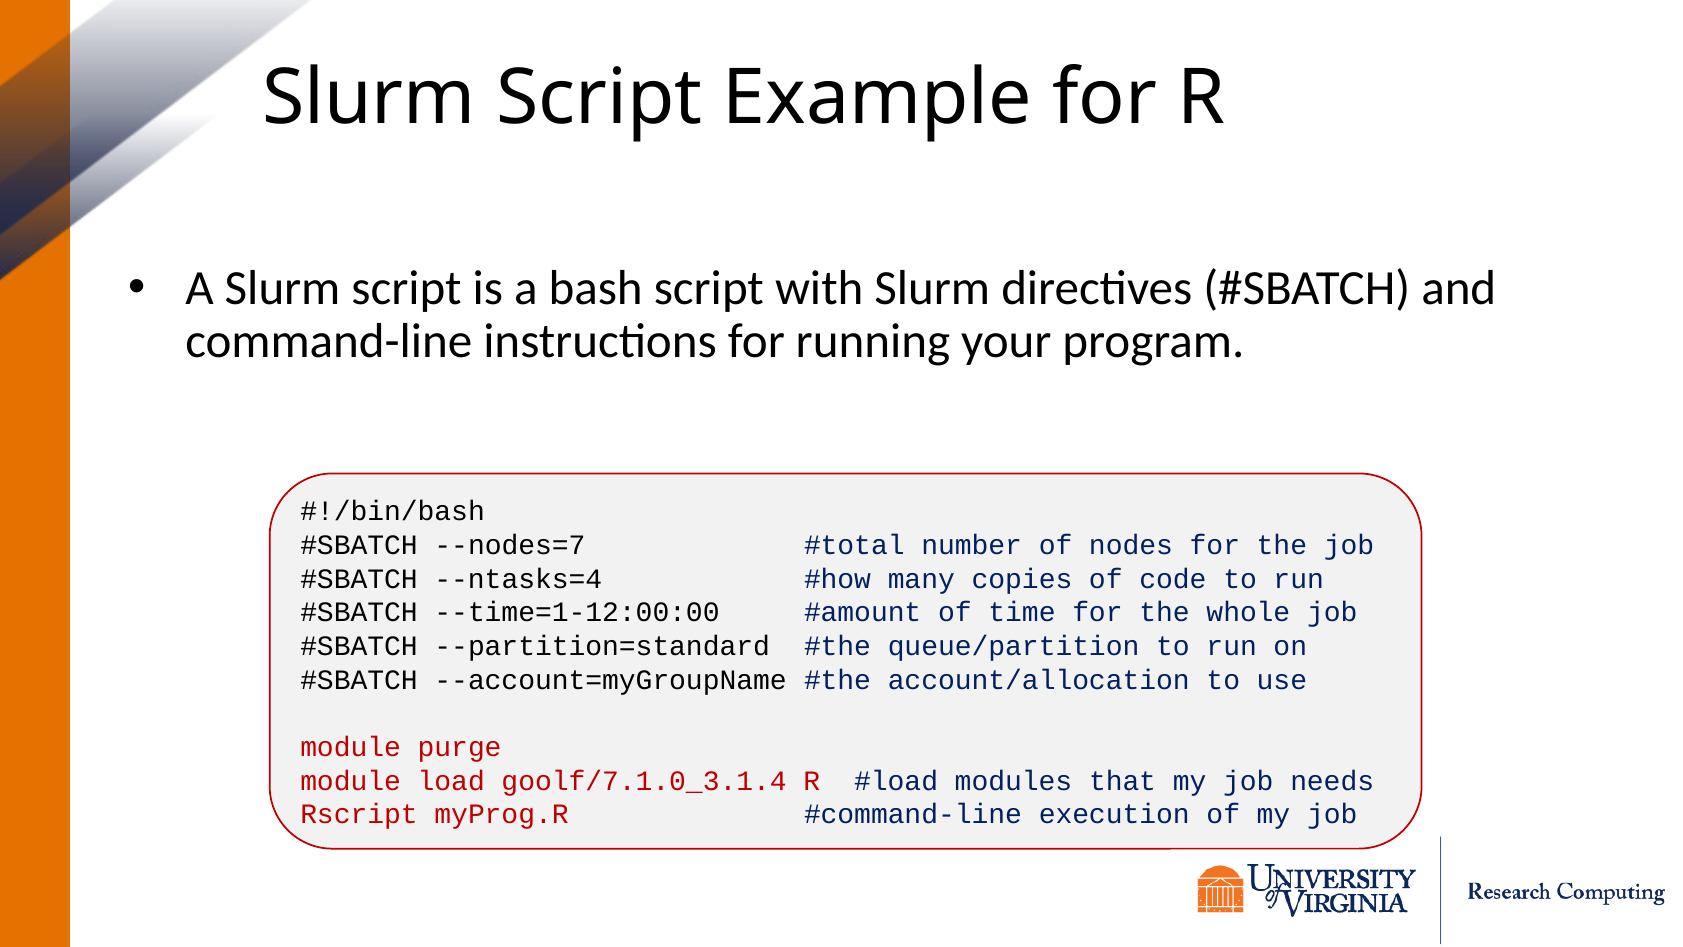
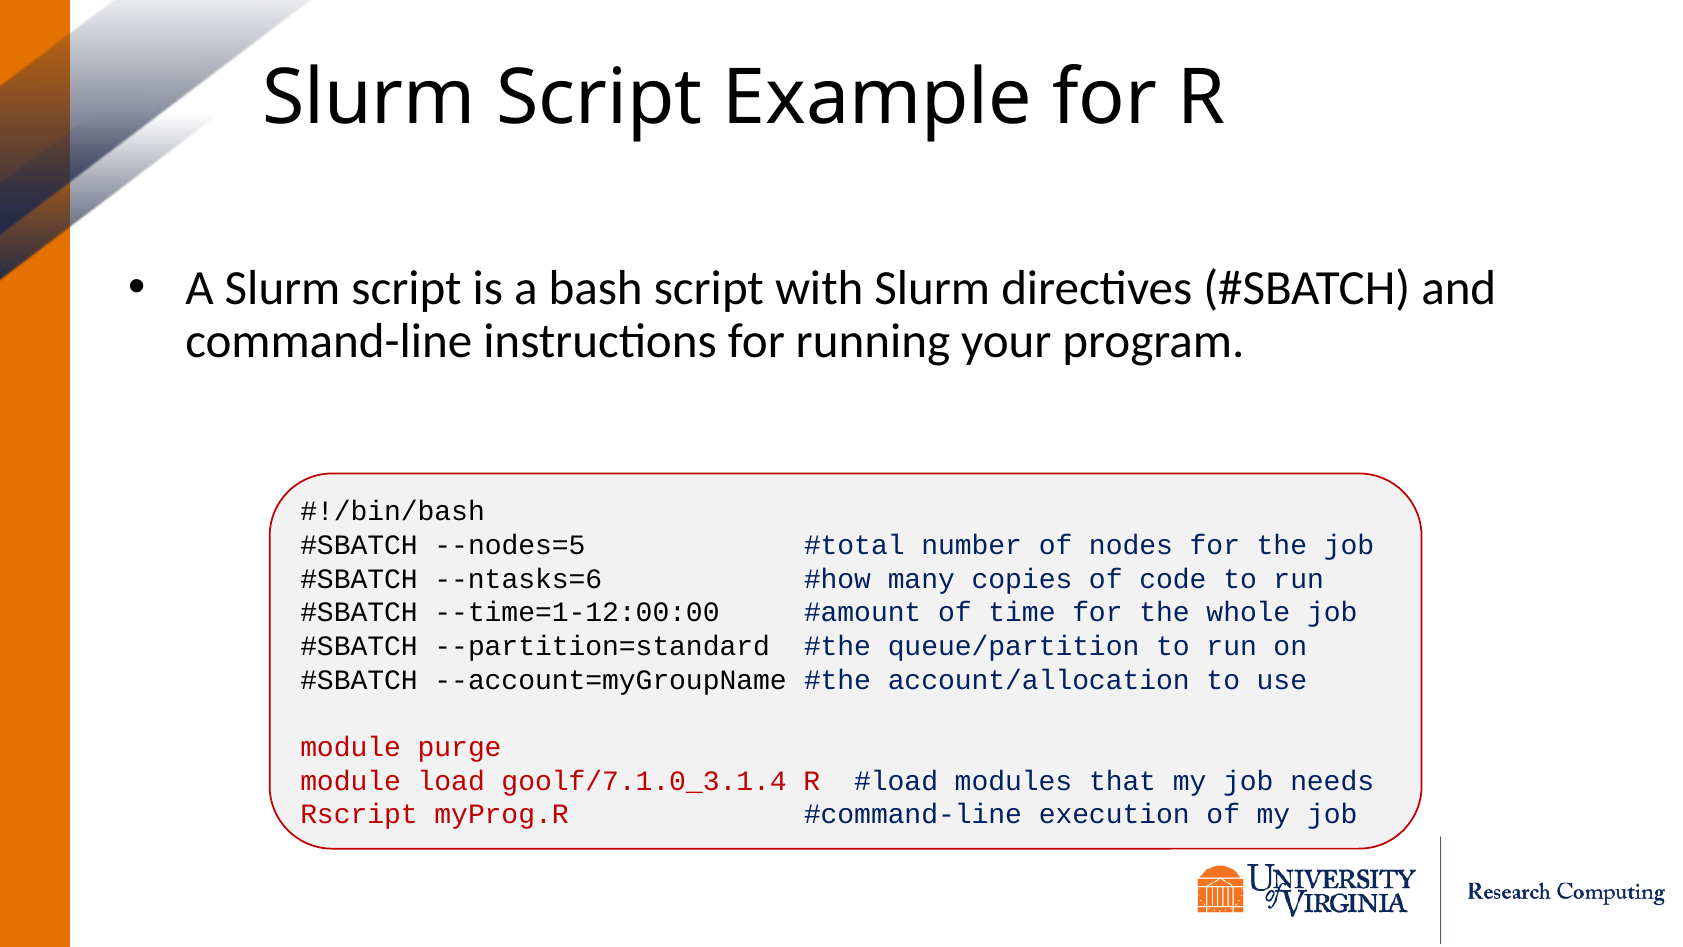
--nodes=7: --nodes=7 -> --nodes=5
--ntasks=4: --ntasks=4 -> --ntasks=6
